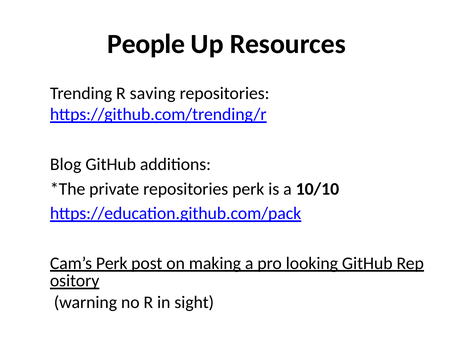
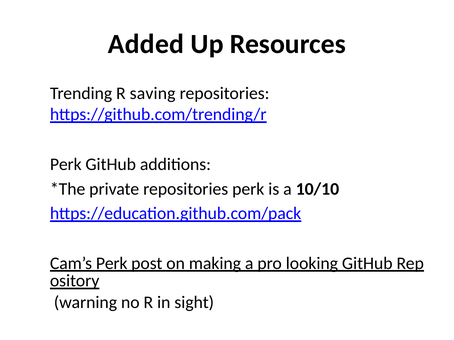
People: People -> Added
Blog at (66, 164): Blog -> Perk
